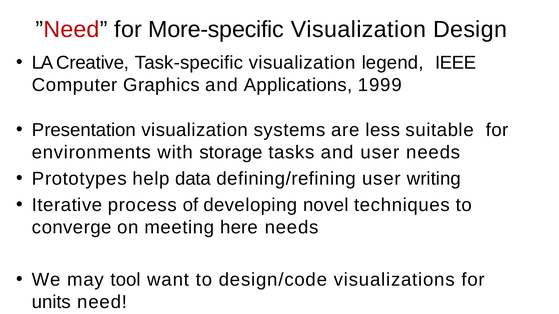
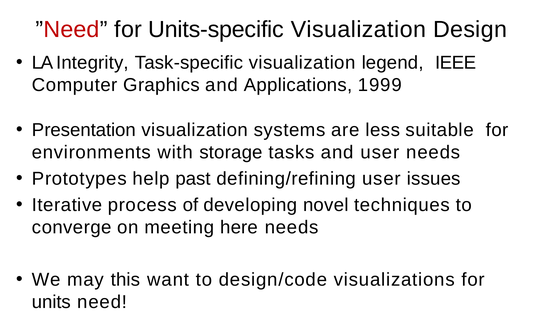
More-specific: More-specific -> Units-specific
Creative: Creative -> Integrity
data: data -> past
writing: writing -> issues
tool: tool -> this
